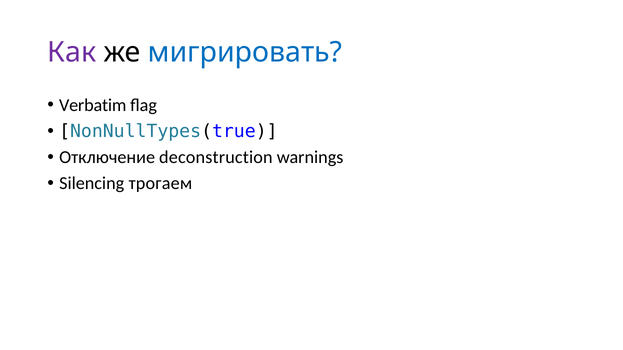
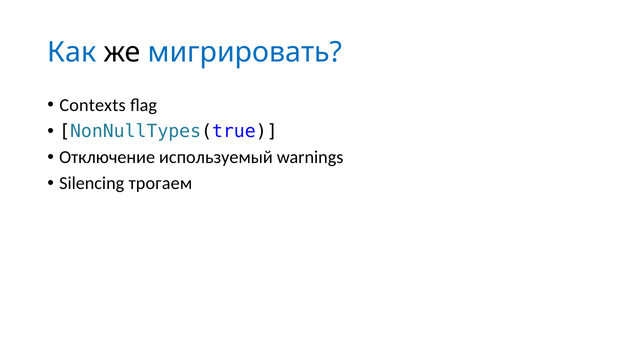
Как colour: purple -> blue
Verbatim: Verbatim -> Contexts
deconstruction: deconstruction -> используемый
